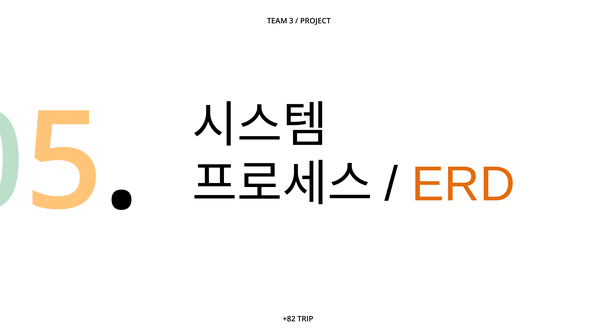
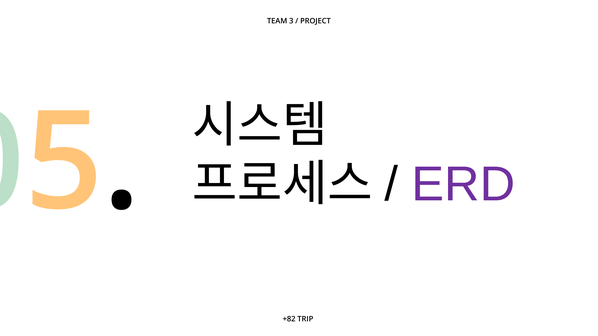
ERD colour: orange -> purple
